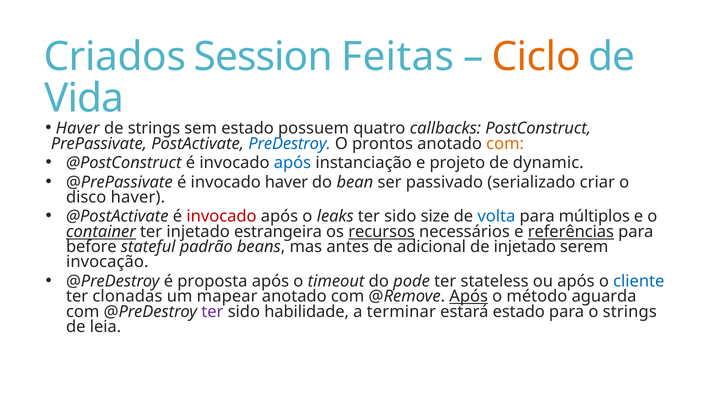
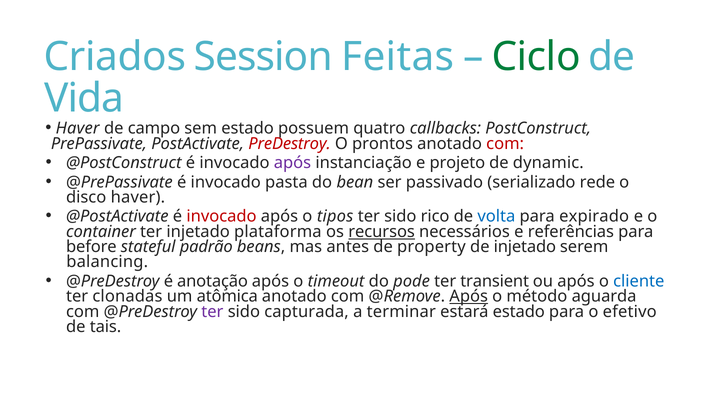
Ciclo colour: orange -> green
de strings: strings -> campo
PreDestroy colour: blue -> red
com at (505, 144) colour: orange -> red
após at (292, 163) colour: blue -> purple
invocado haver: haver -> pasta
criar: criar -> rede
leaks: leaks -> tipos
size: size -> rico
múltiplos: múltiplos -> expirado
container underline: present -> none
estrangeira: estrangeira -> plataforma
referências underline: present -> none
adicional: adicional -> property
invocação: invocação -> balancing
proposta: proposta -> anotação
stateless: stateless -> transient
mapear: mapear -> atômica
habilidade: habilidade -> capturada
o strings: strings -> efetivo
leia: leia -> tais
